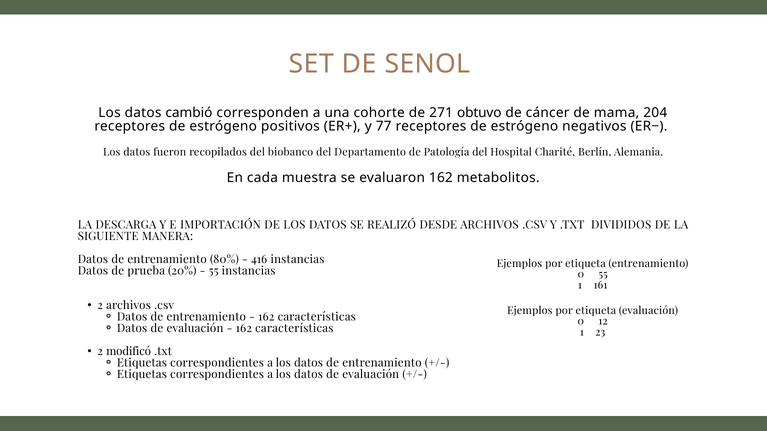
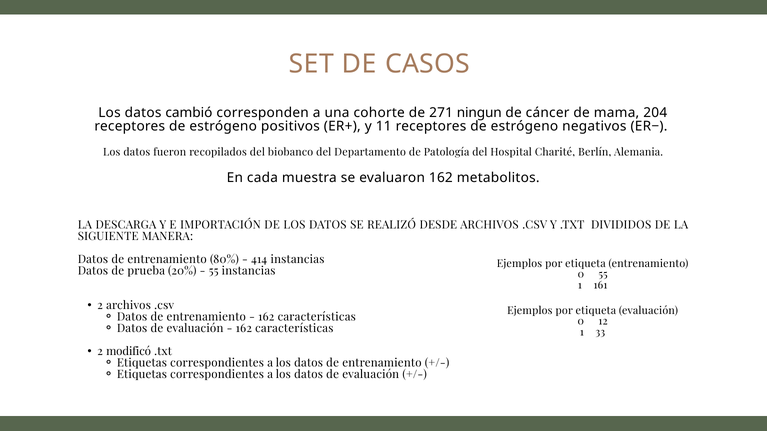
SENOL: SENOL -> CASOS
obtuvo: obtuvo -> ningun
77: 77 -> 11
416: 416 -> 414
23: 23 -> 33
